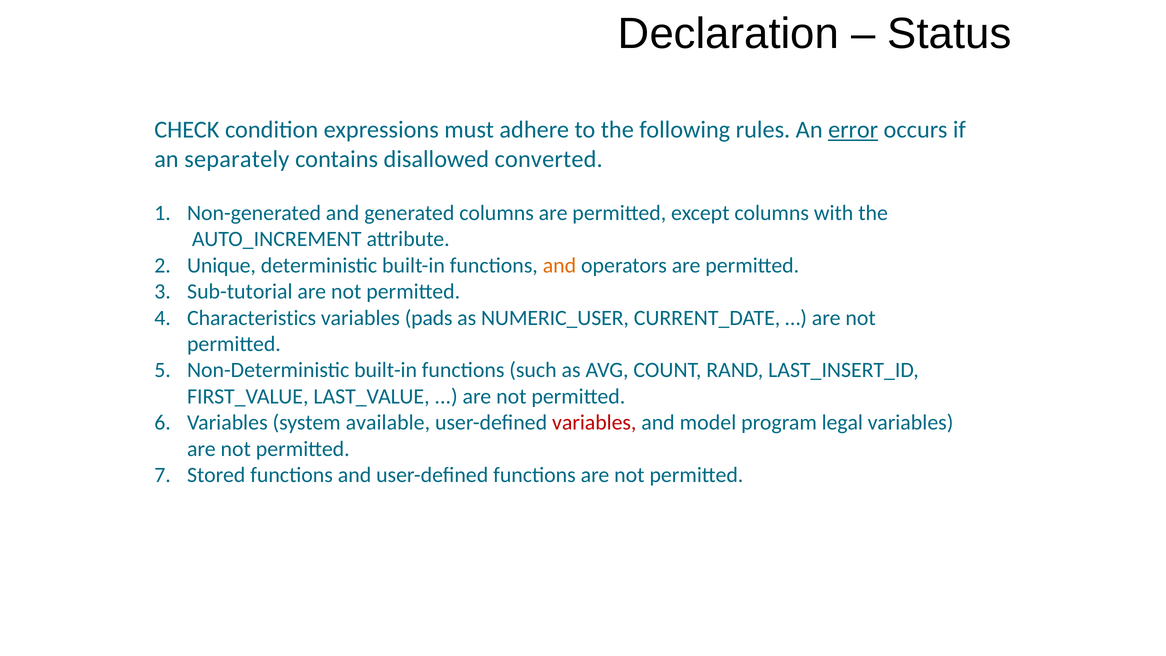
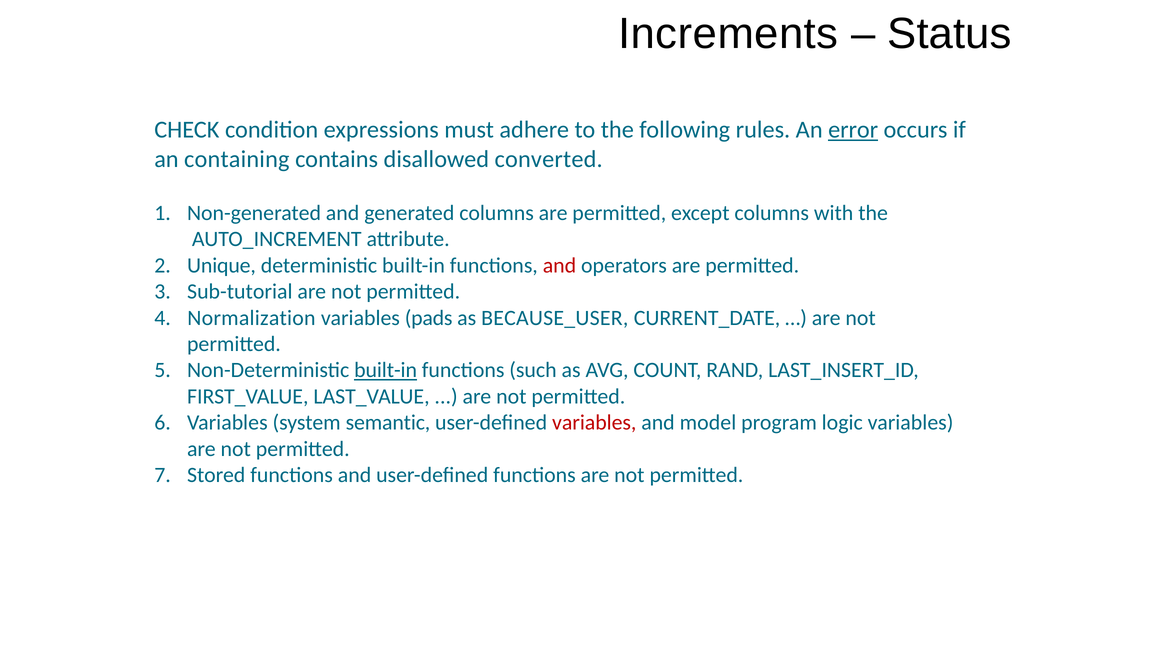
Declaration: Declaration -> Increments
separately: separately -> containing
and at (559, 265) colour: orange -> red
Characteristics: Characteristics -> Normalization
NUMERIC_USER: NUMERIC_USER -> BECAUSE_USER
built-in at (386, 370) underline: none -> present
available: available -> semantic
legal: legal -> logic
